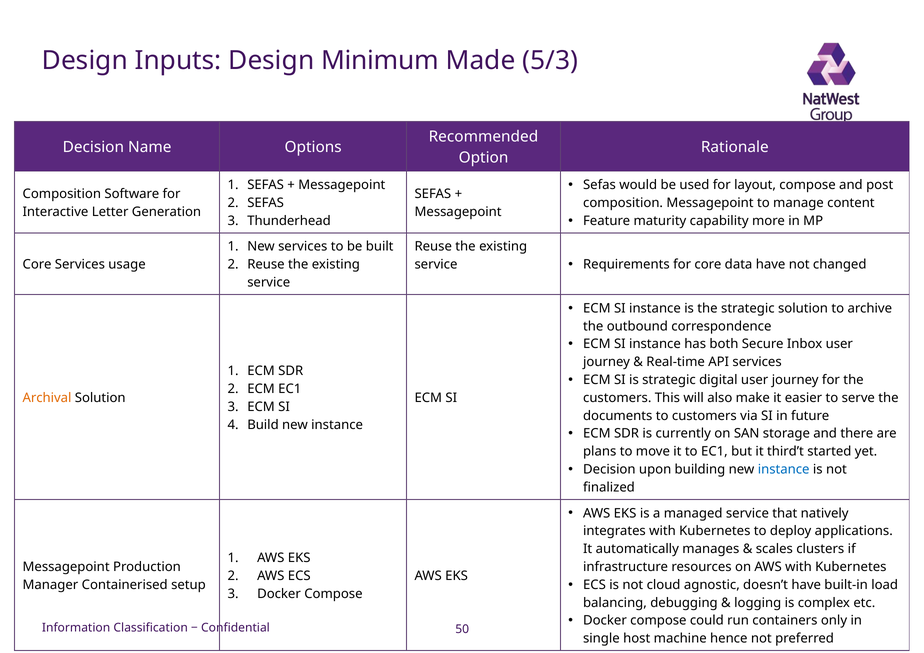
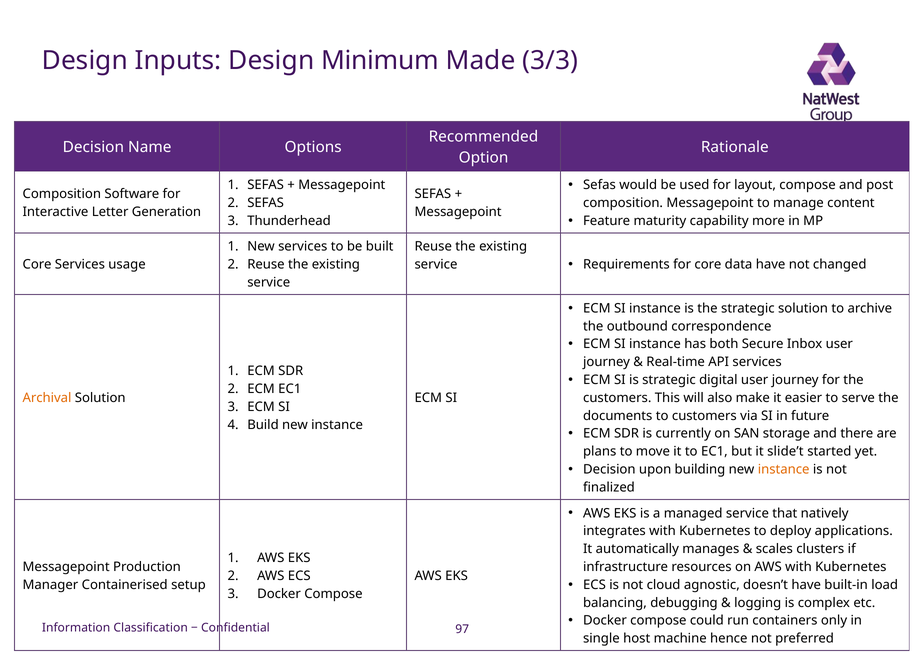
5/3: 5/3 -> 3/3
third’t: third’t -> slide’t
instance at (784, 470) colour: blue -> orange
50: 50 -> 97
